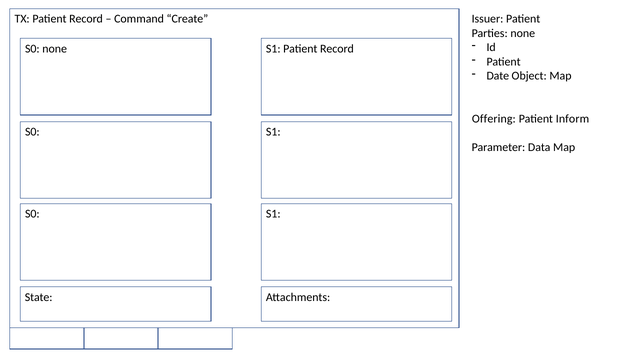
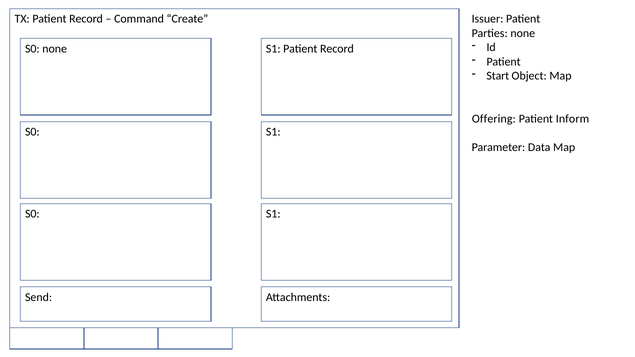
Date: Date -> Start
State: State -> Send
